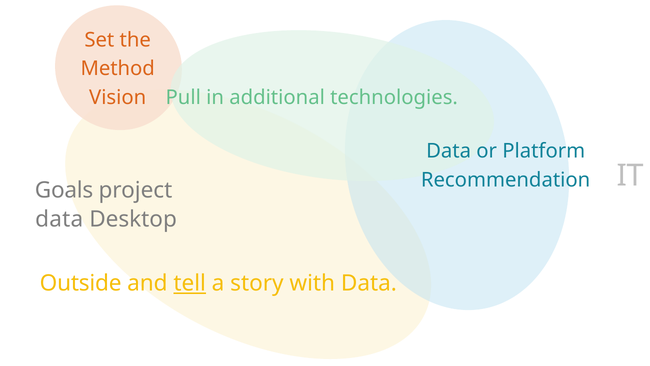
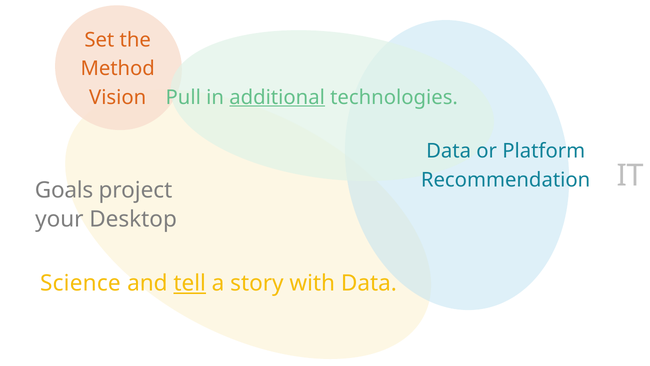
additional underline: none -> present
data at (59, 219): data -> your
Outside: Outside -> Science
